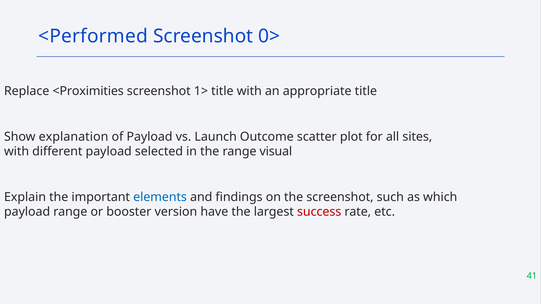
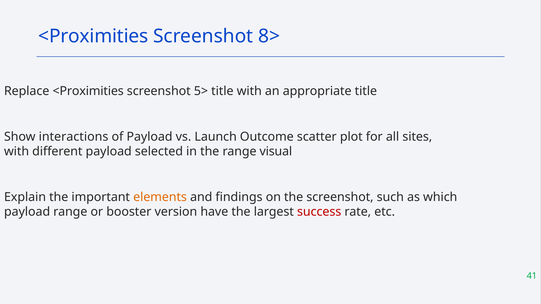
<Performed at (93, 36): <Performed -> <Proximities
0>: 0> -> 8>
1>: 1> -> 5>
explanation: explanation -> interactions
elements colour: blue -> orange
